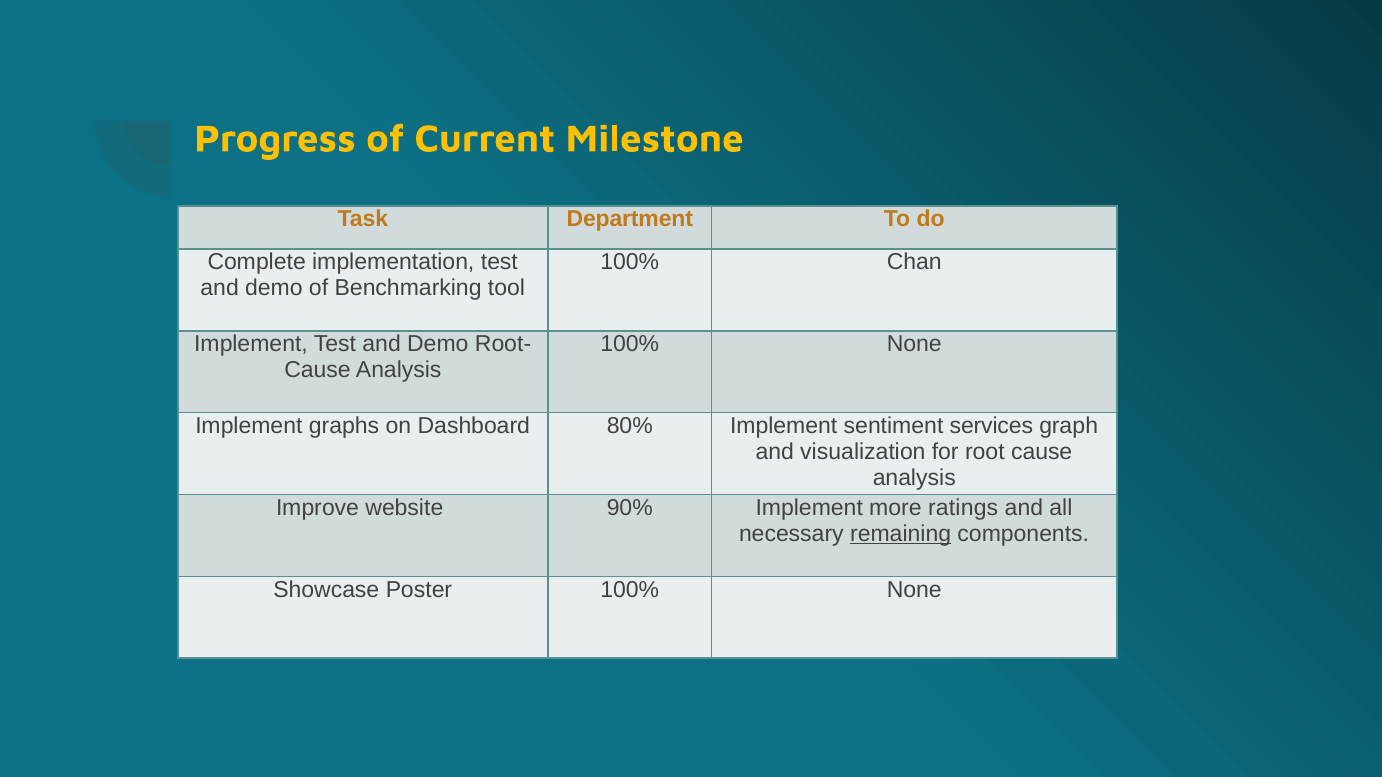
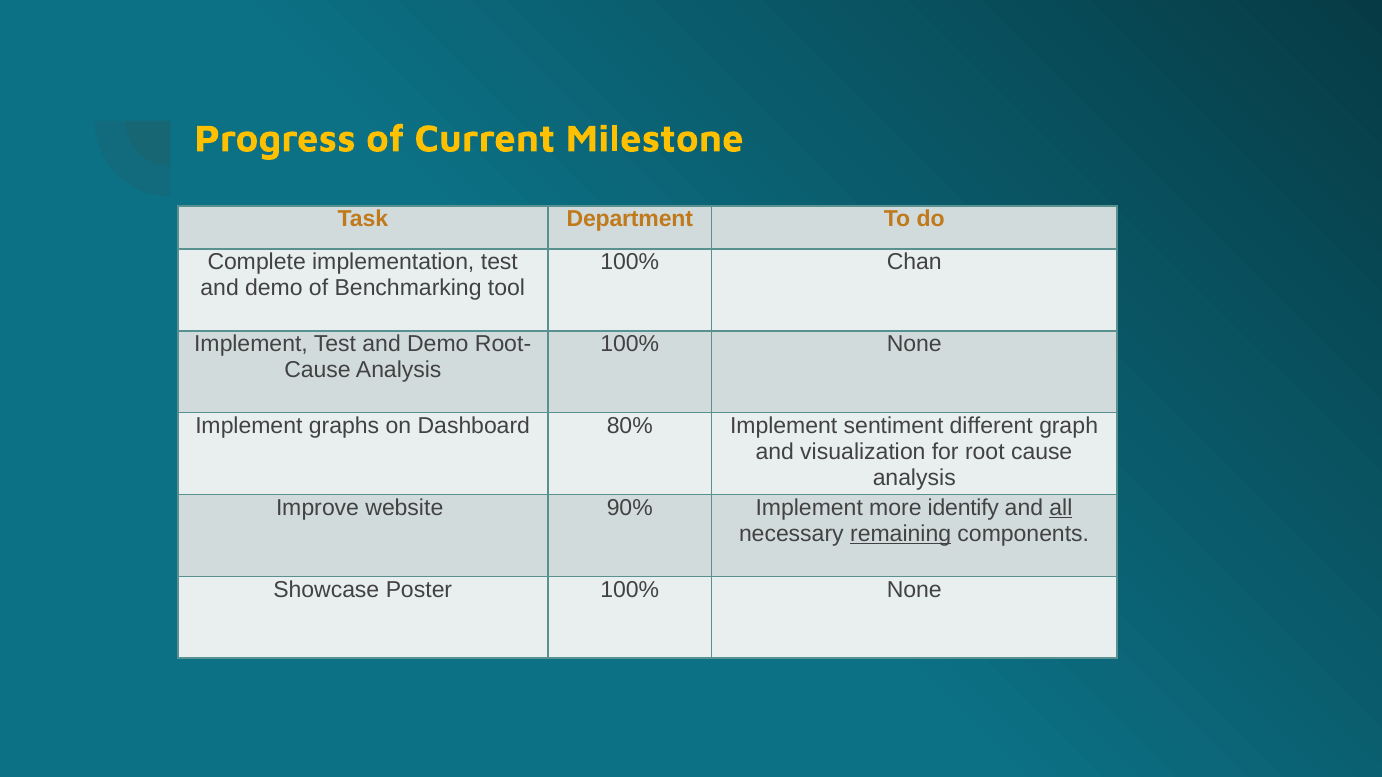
services: services -> different
ratings: ratings -> identify
all underline: none -> present
